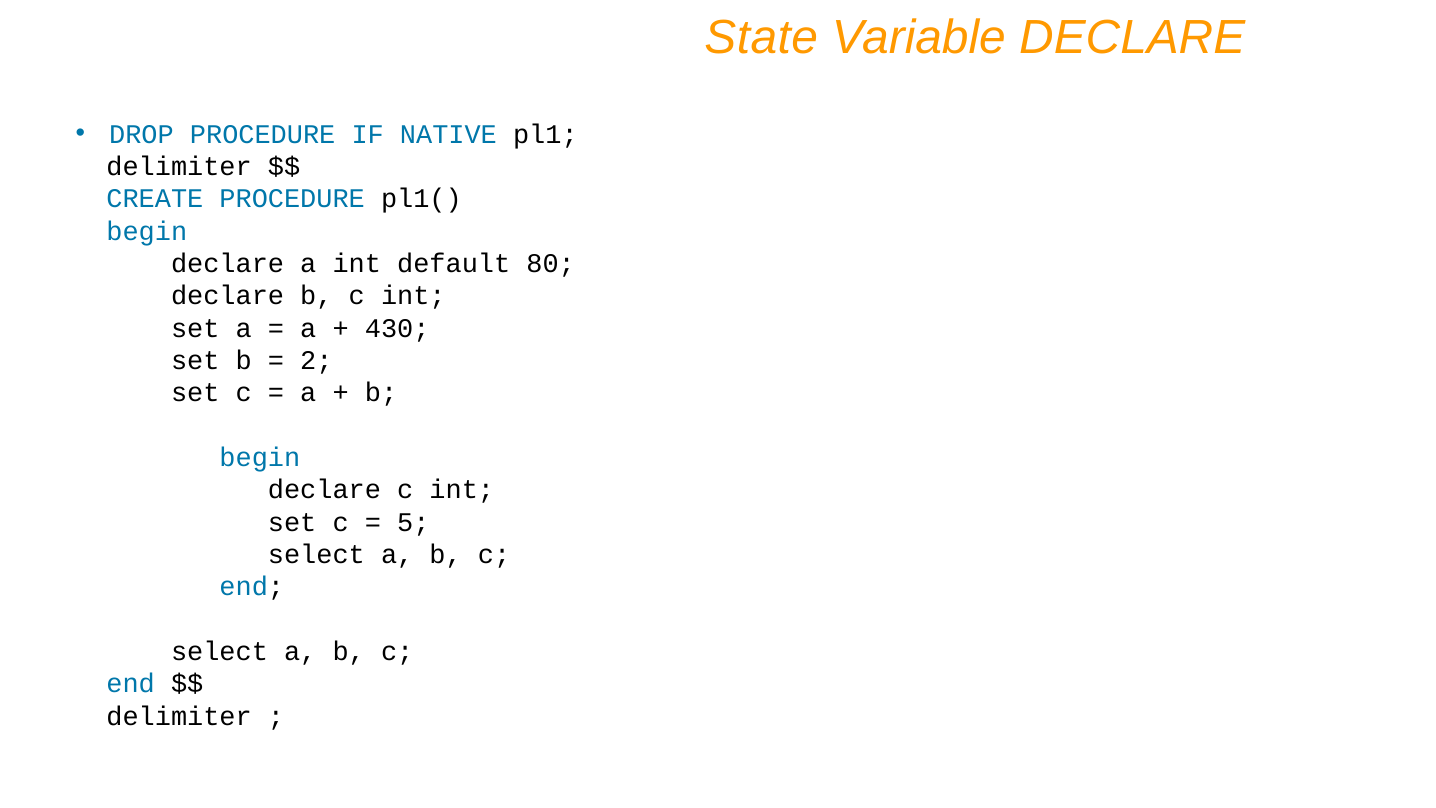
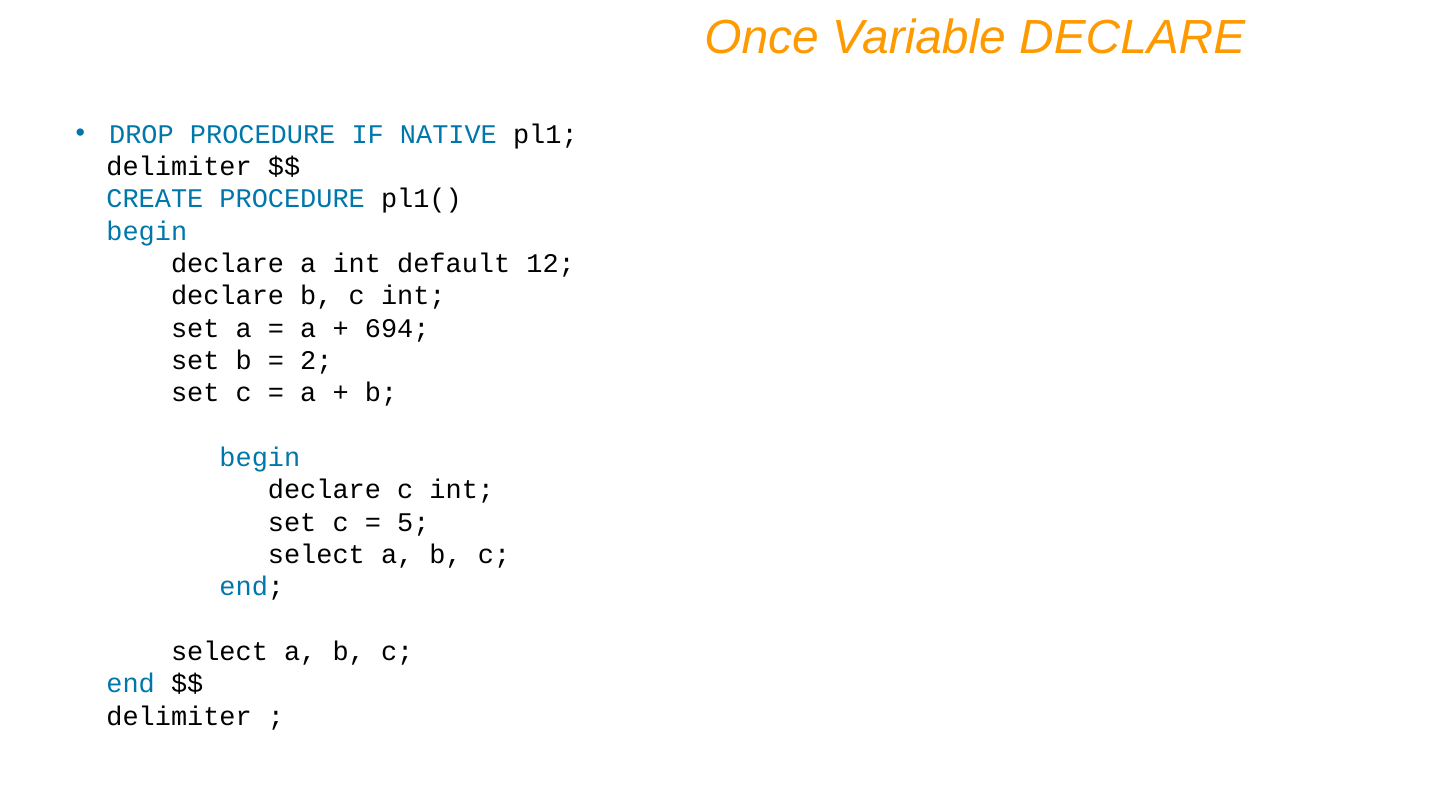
State: State -> Once
80: 80 -> 12
430: 430 -> 694
